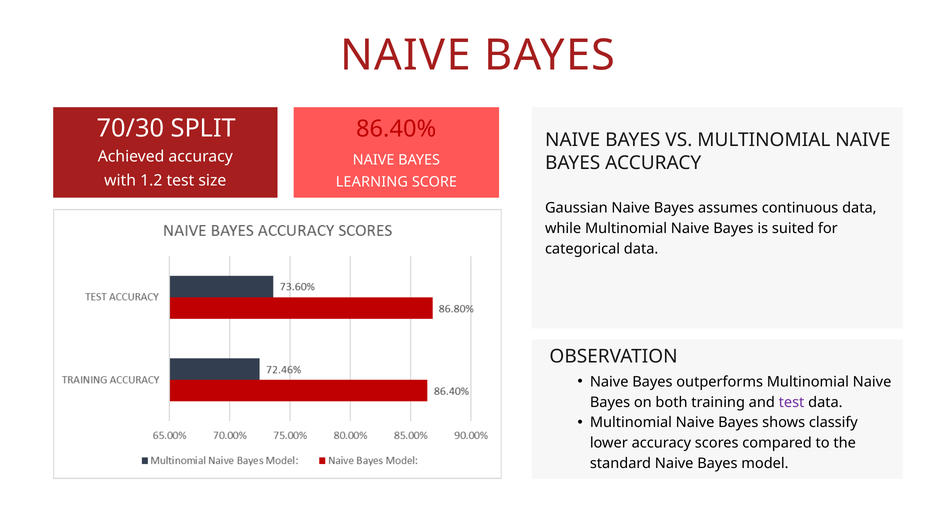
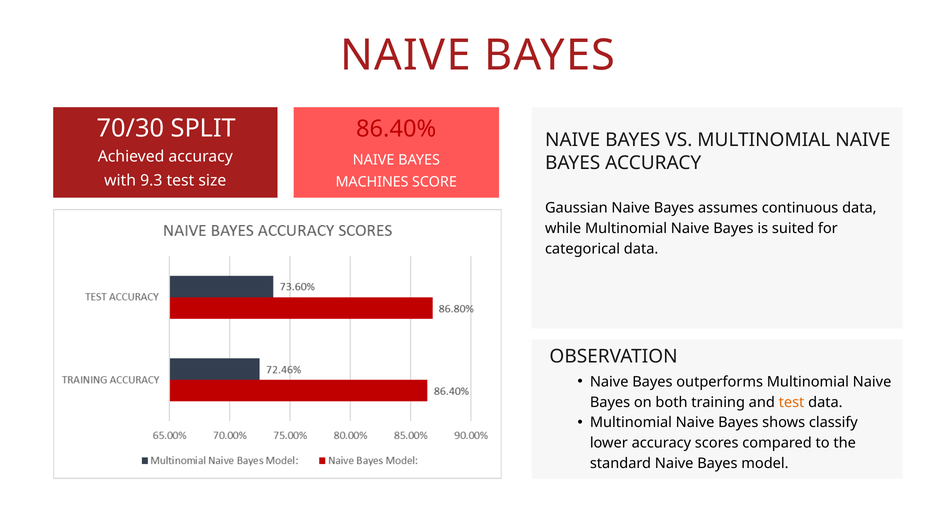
1.2: 1.2 -> 9.3
LEARNING: LEARNING -> MACHINES
test at (792, 402) colour: purple -> orange
